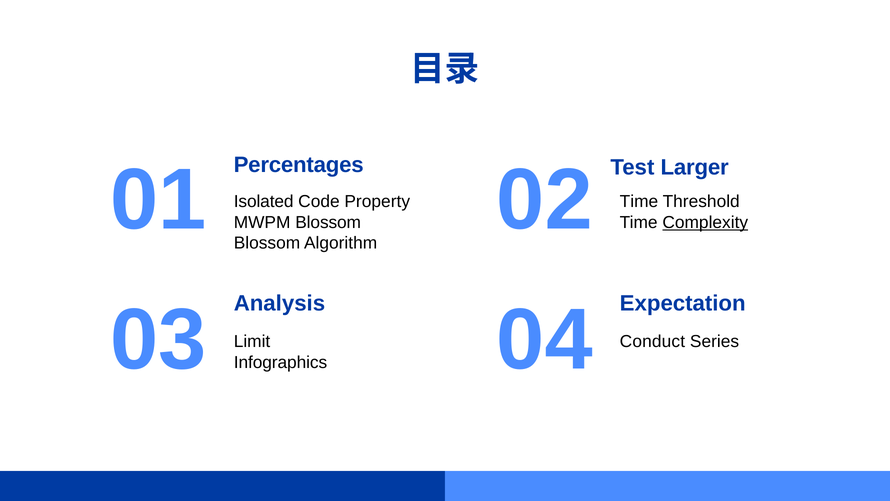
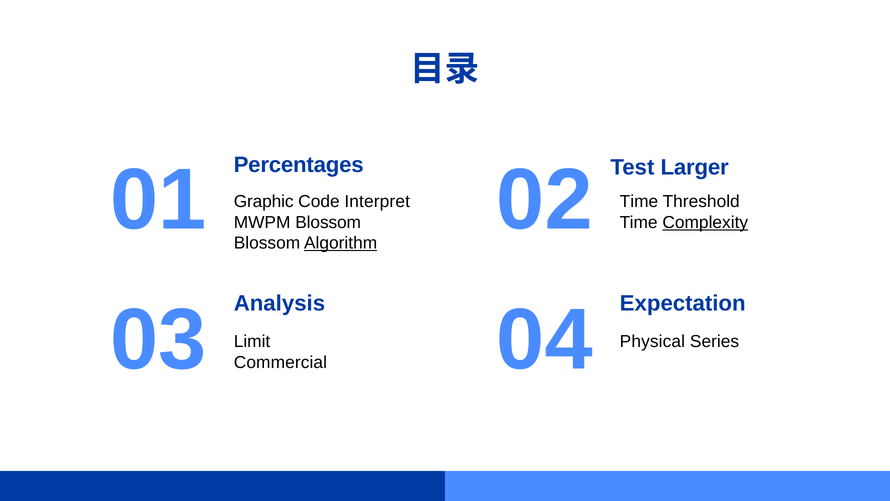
Isolated: Isolated -> Graphic
Property: Property -> Interpret
Algorithm underline: none -> present
Conduct: Conduct -> Physical
Infographics: Infographics -> Commercial
